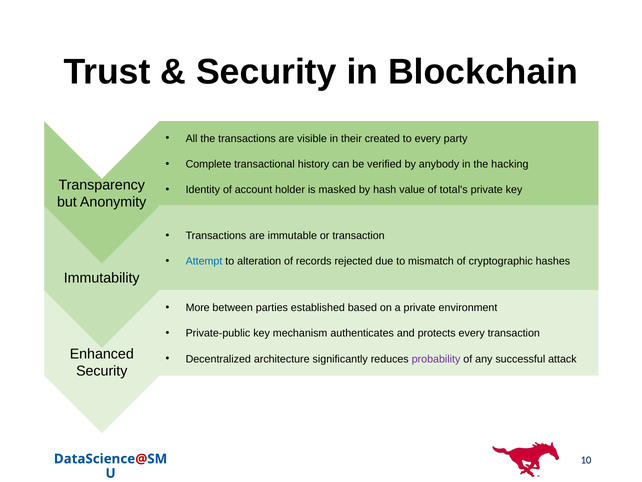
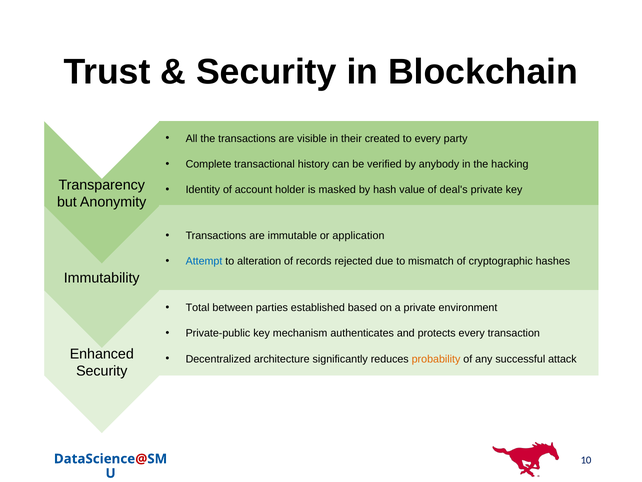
total's: total's -> deal's
or transaction: transaction -> application
More: More -> Total
probability colour: purple -> orange
